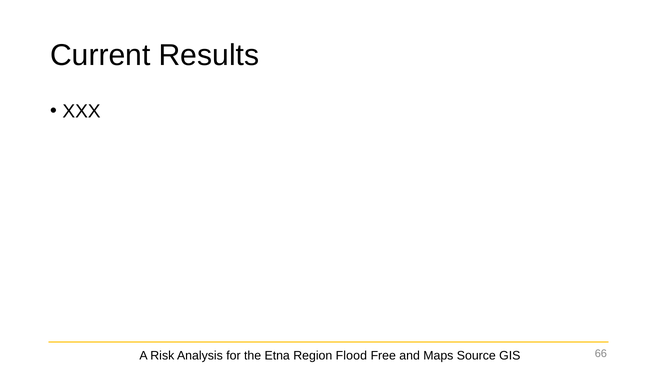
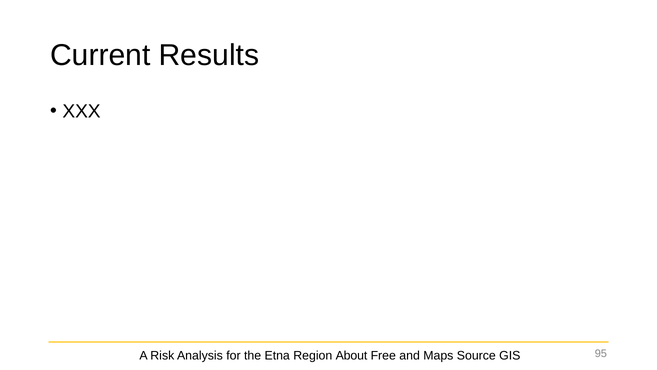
Flood: Flood -> About
66: 66 -> 95
